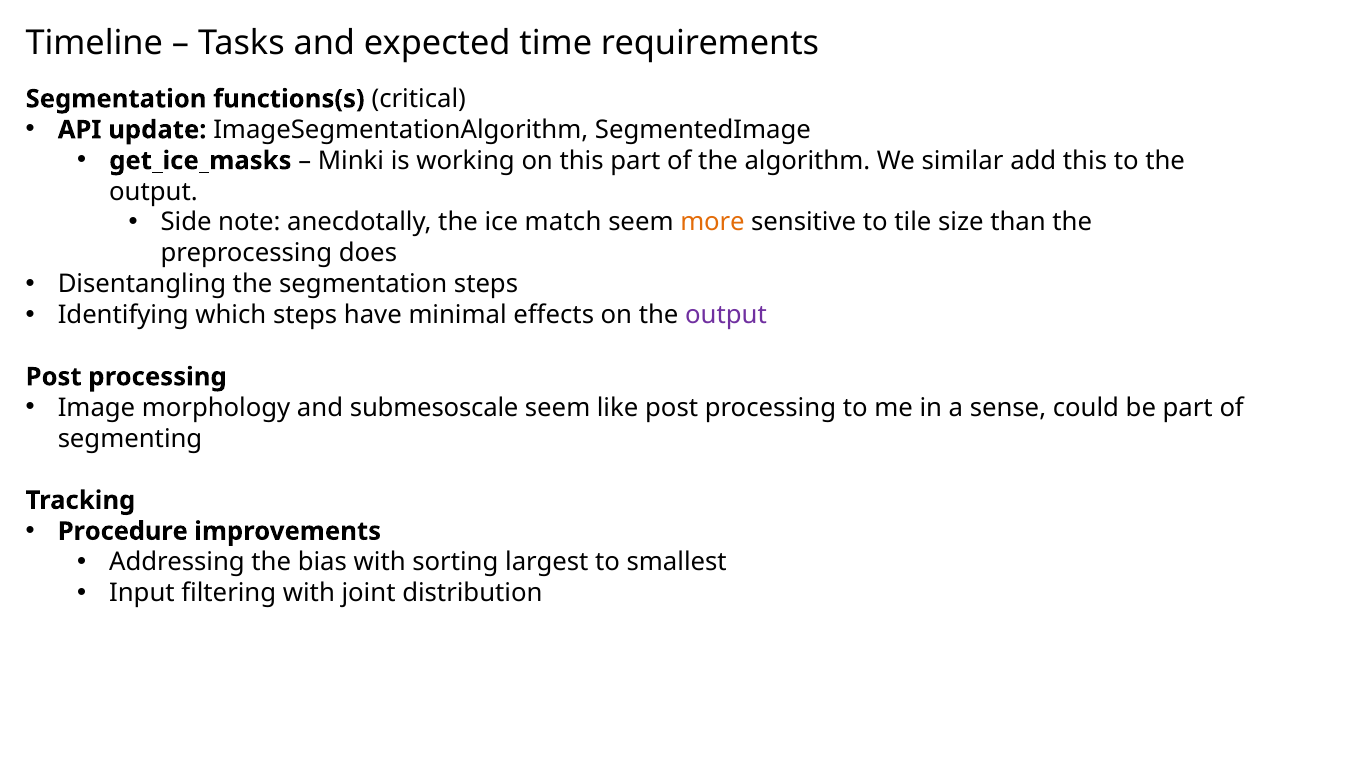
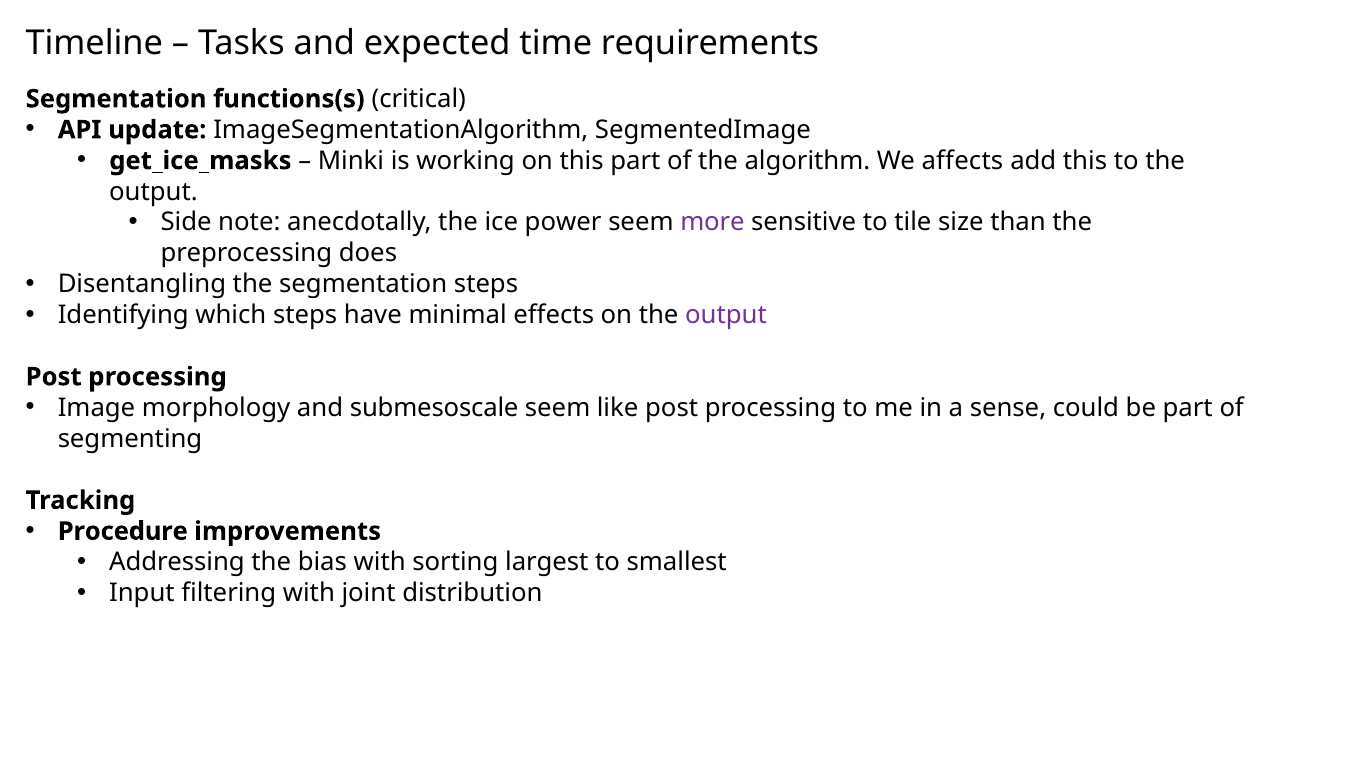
similar: similar -> affects
match: match -> power
more colour: orange -> purple
